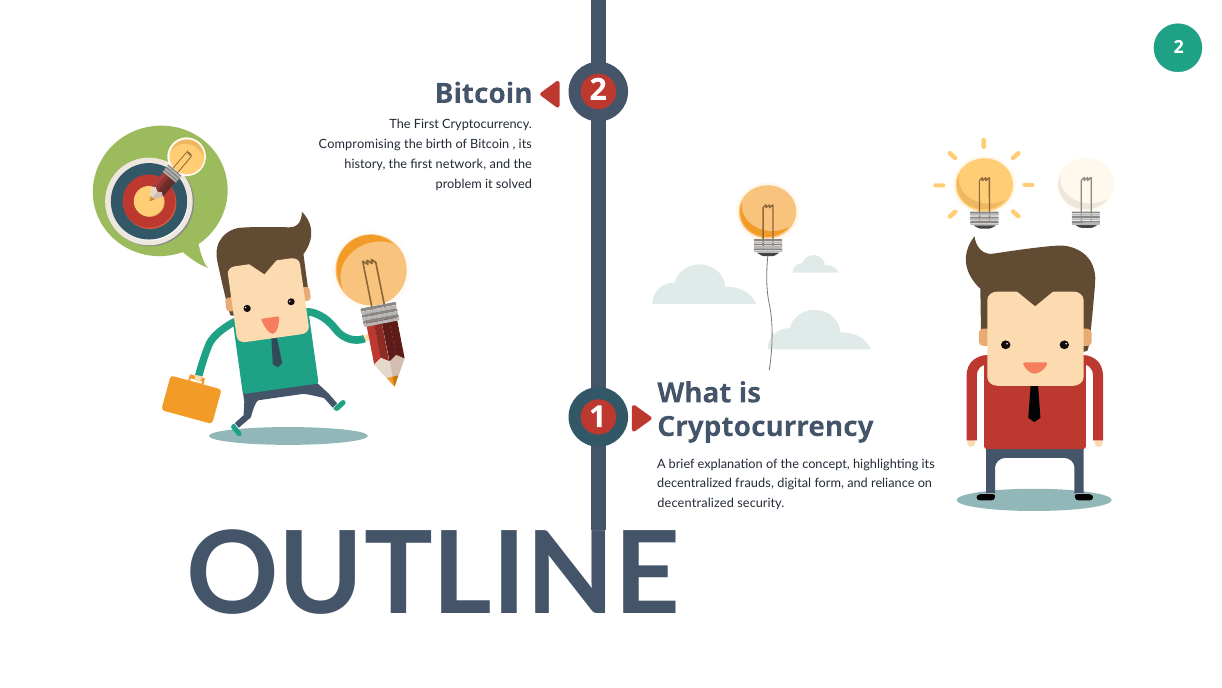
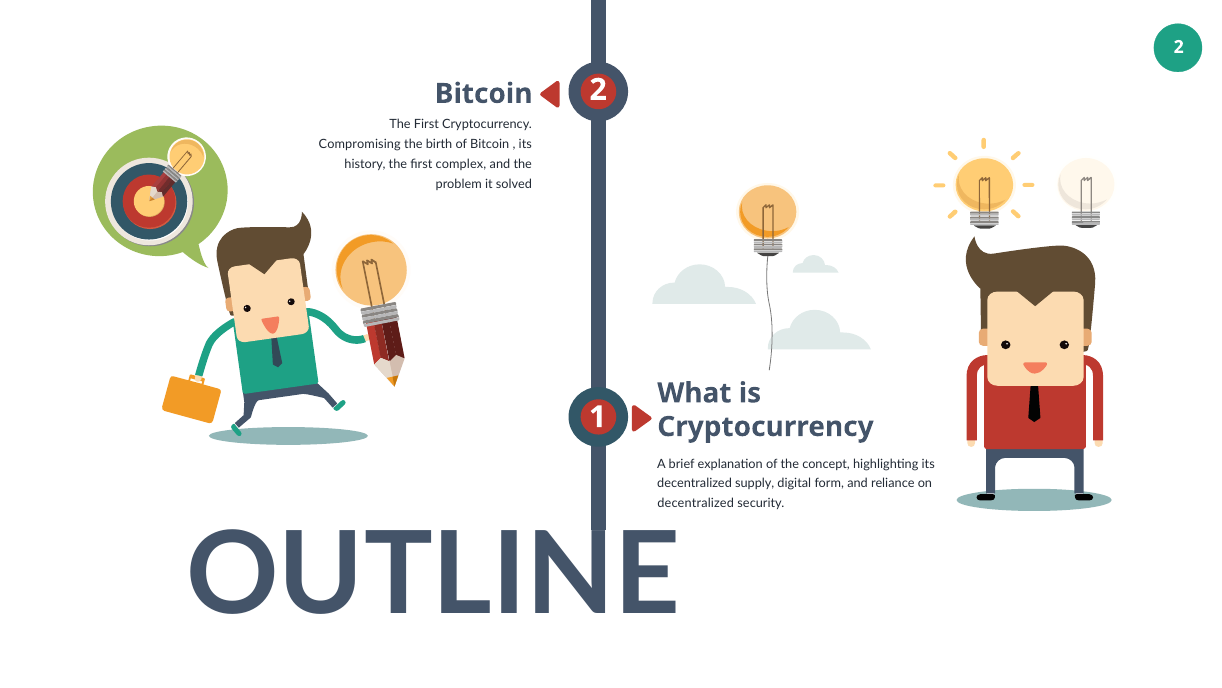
network: network -> complex
frauds: frauds -> supply
